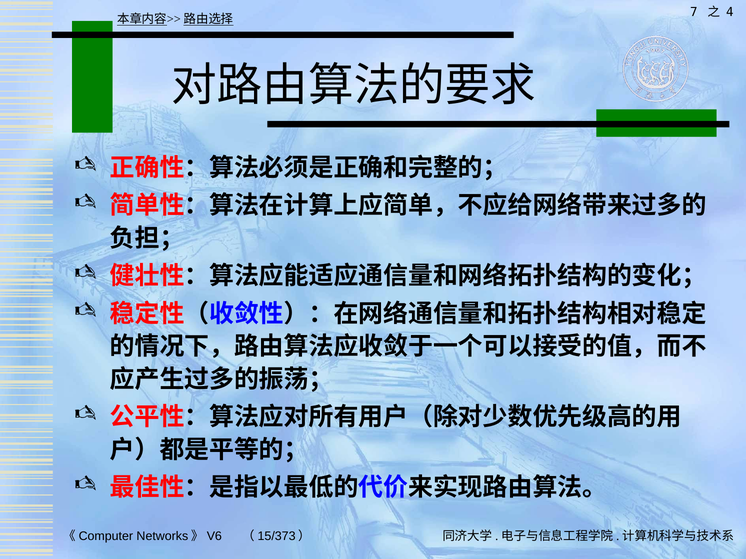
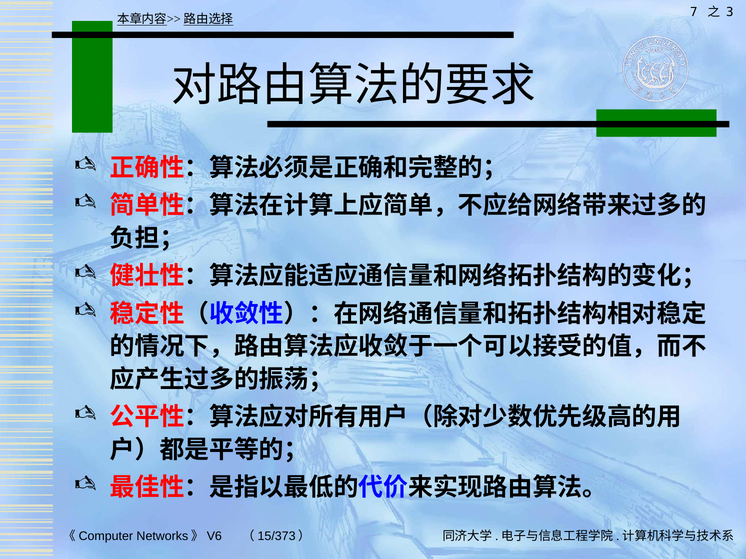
4: 4 -> 3
